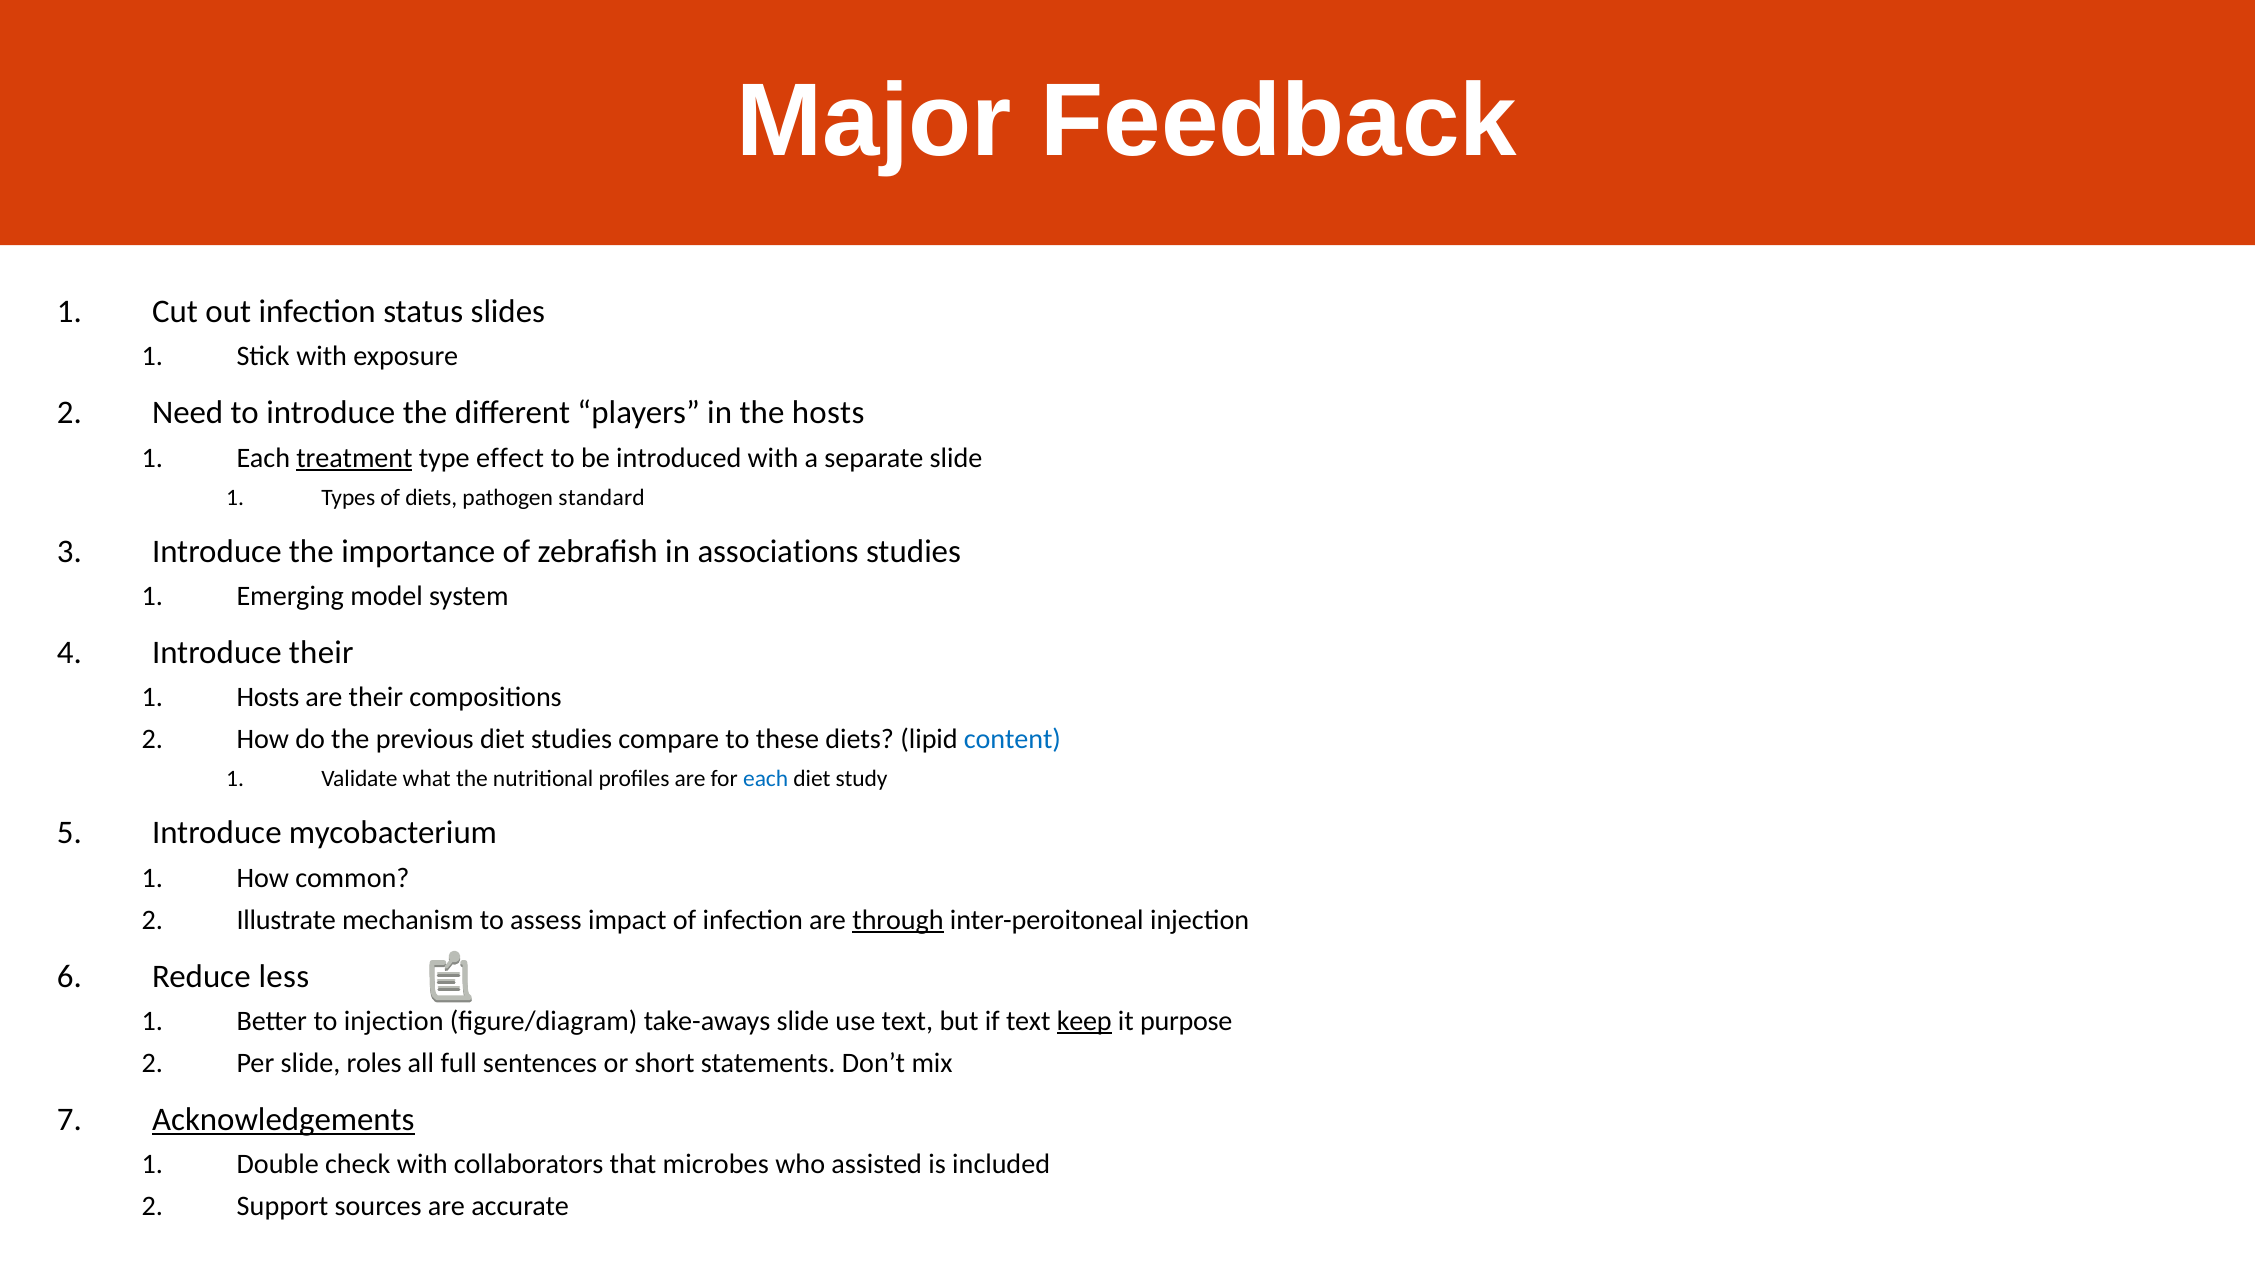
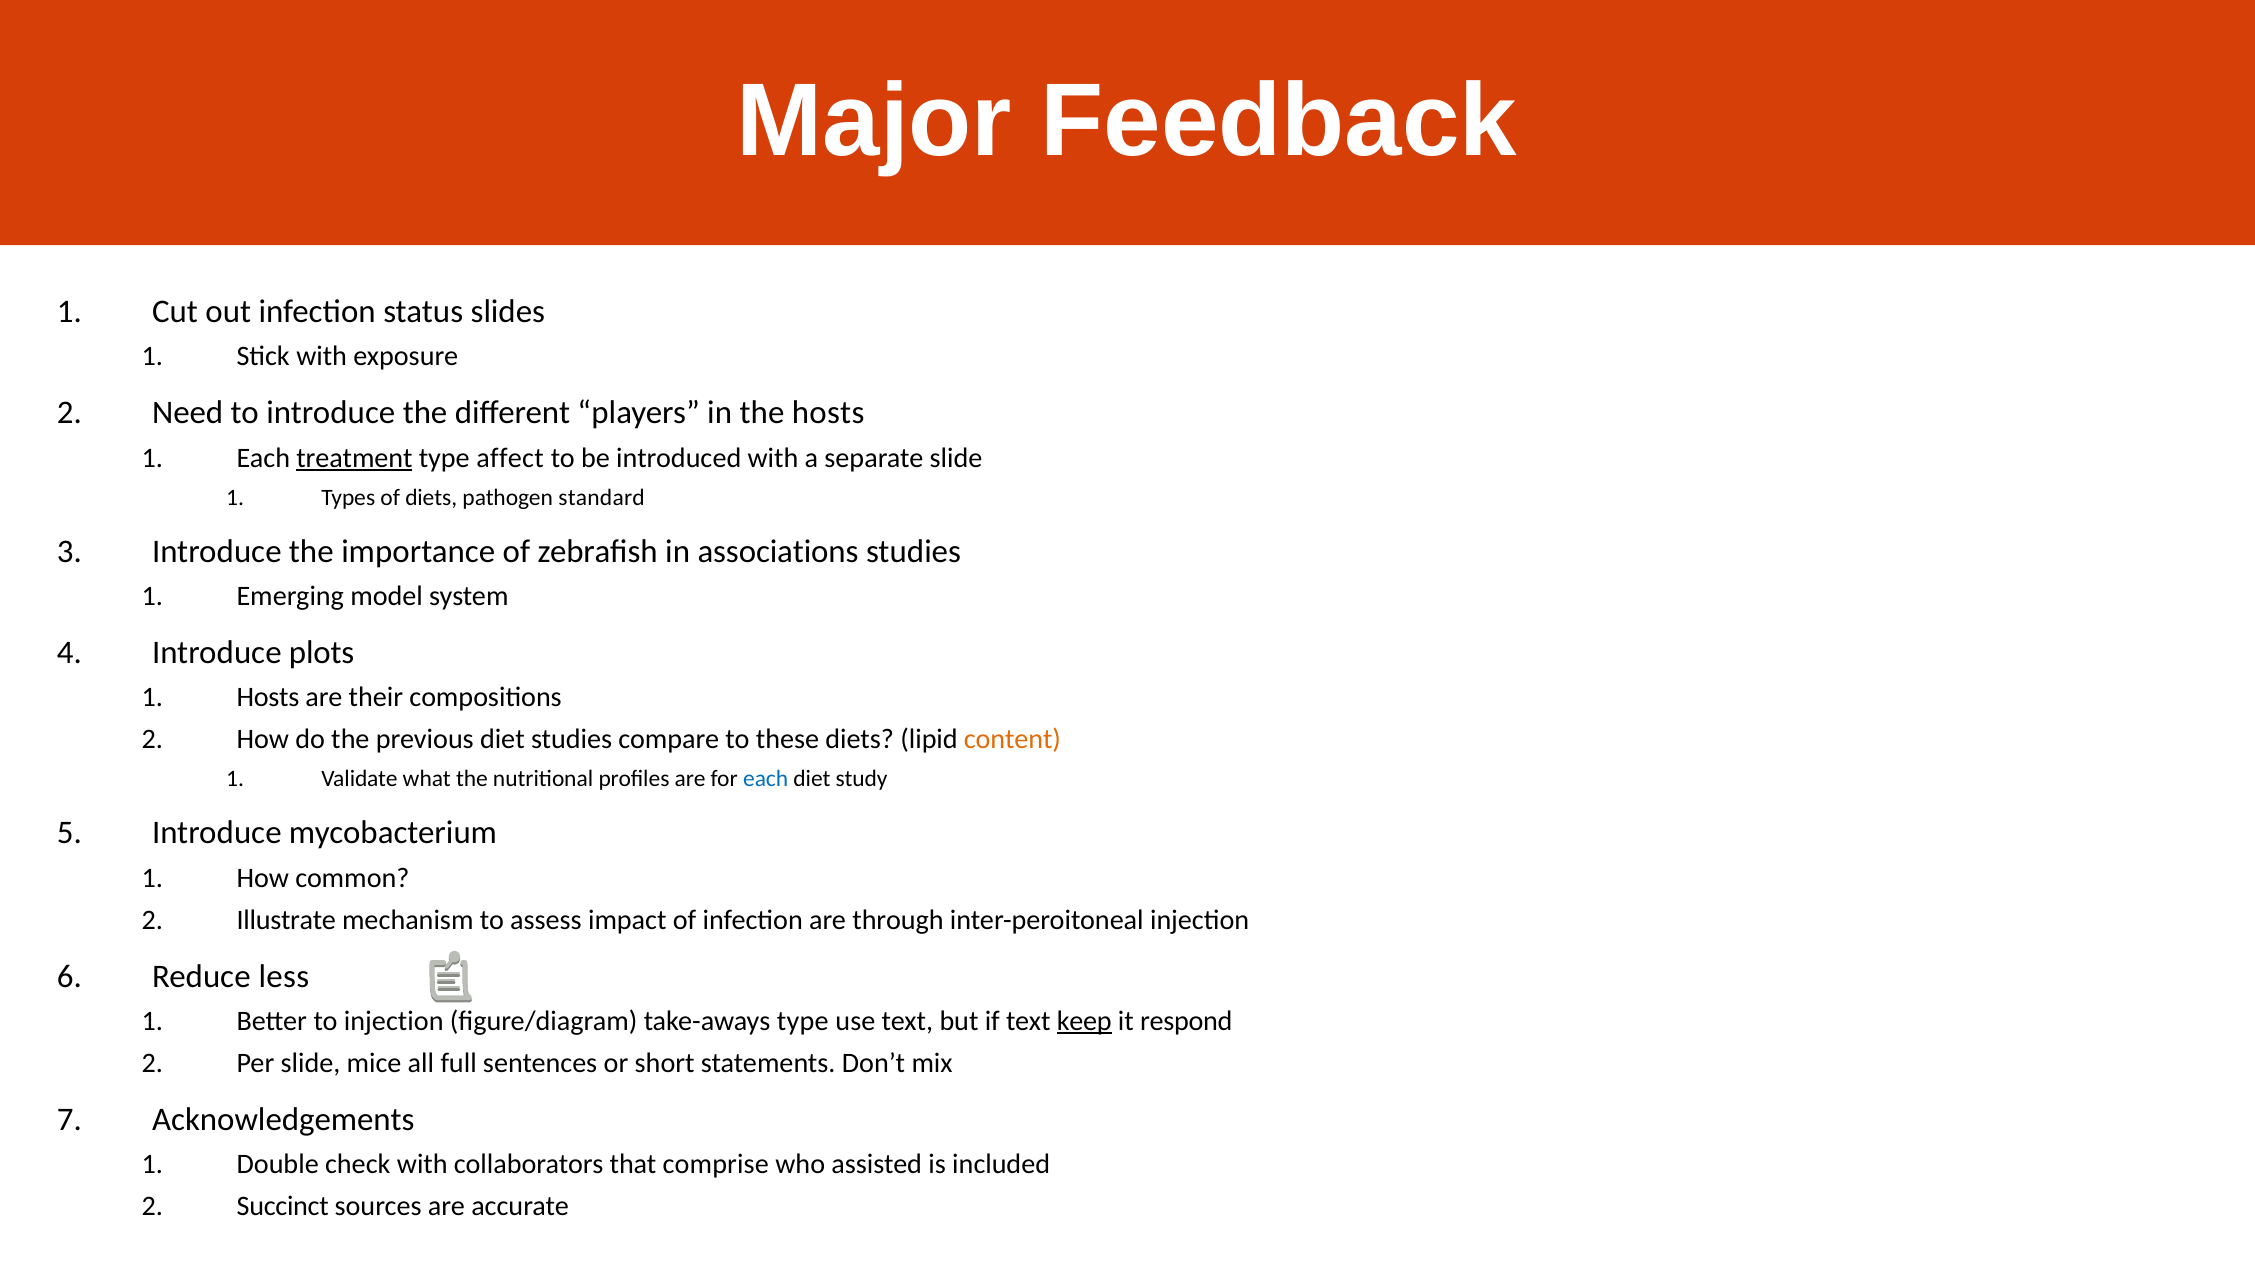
effect: effect -> affect
Introduce their: their -> plots
content colour: blue -> orange
through underline: present -> none
take-aways slide: slide -> type
purpose: purpose -> respond
roles: roles -> mice
Acknowledgements underline: present -> none
microbes: microbes -> comprise
Support: Support -> Succinct
